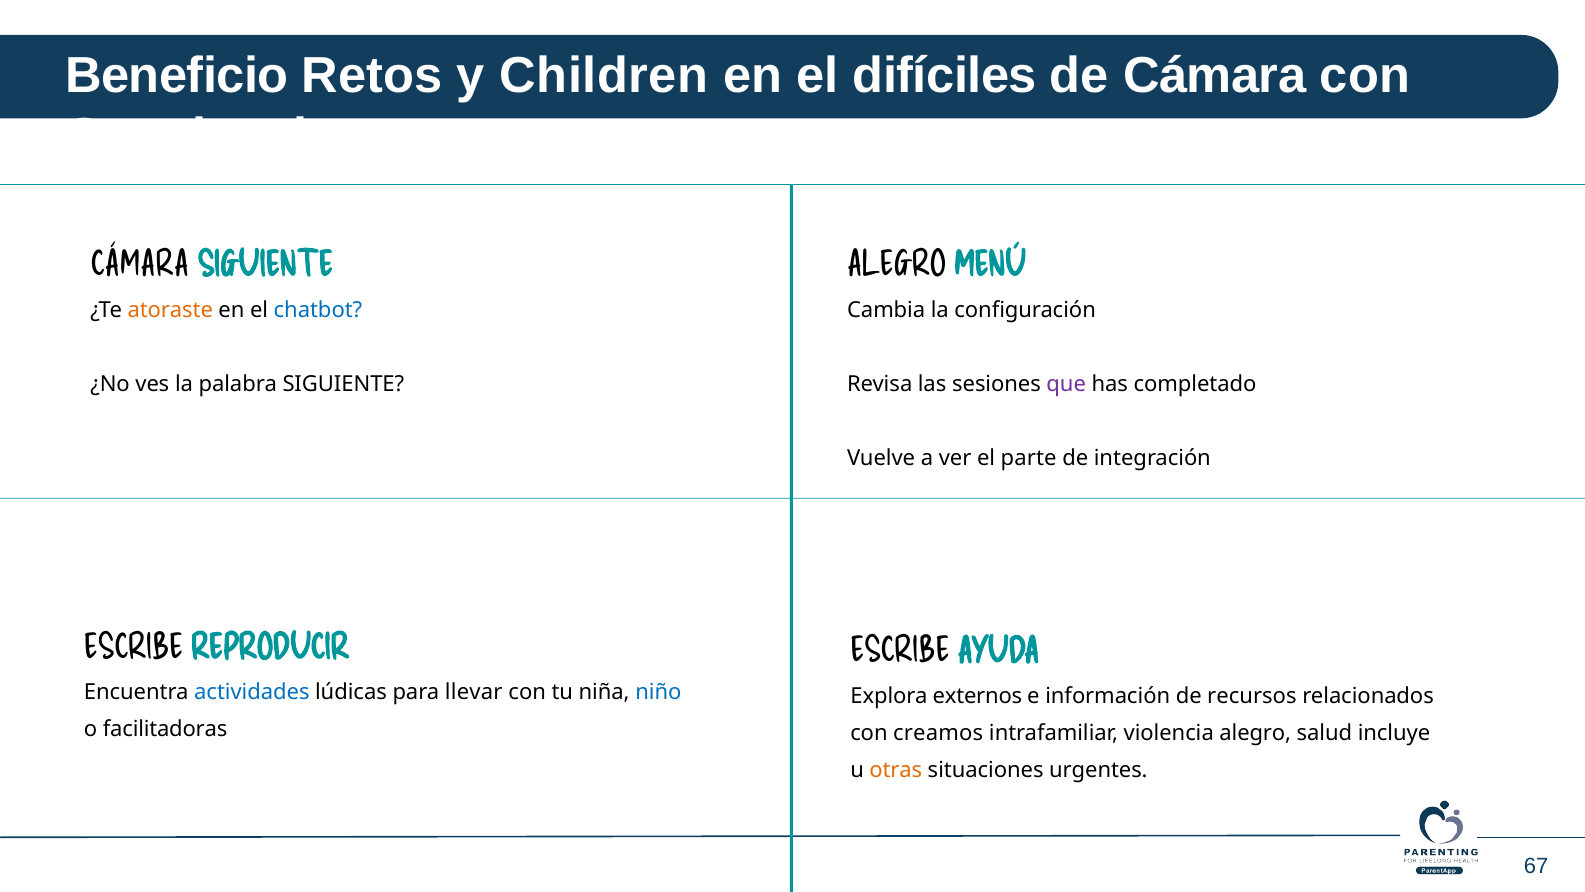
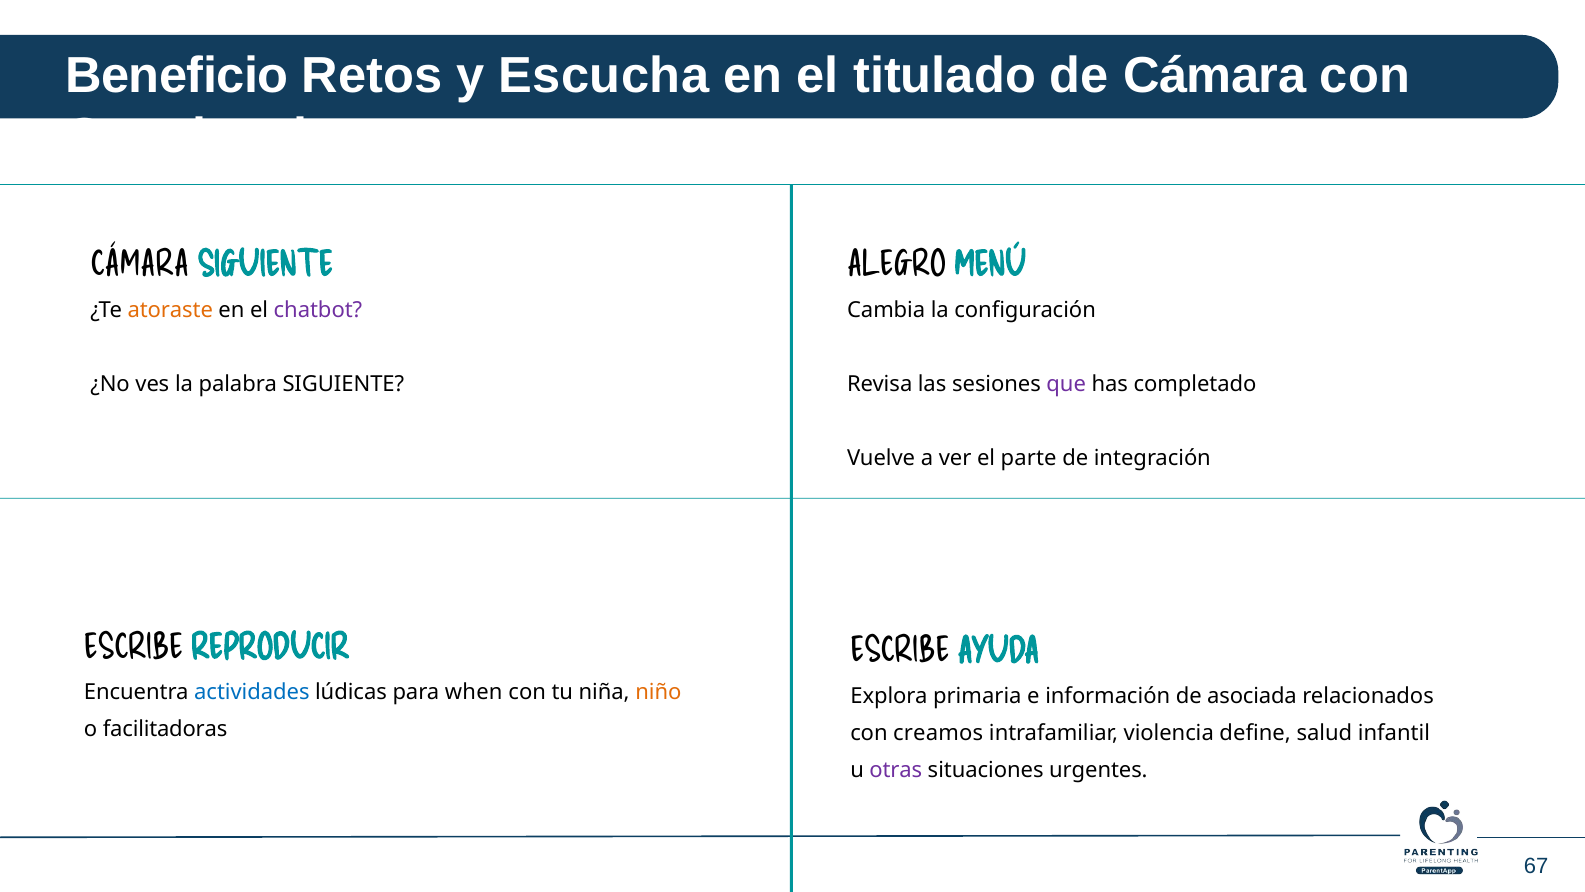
Children: Children -> Escucha
difíciles: difíciles -> titulado
chatbot colour: blue -> purple
llevar: llevar -> when
niño colour: blue -> orange
externos: externos -> primaria
recursos: recursos -> asociada
violencia alegro: alegro -> define
incluye: incluye -> infantil
otras colour: orange -> purple
